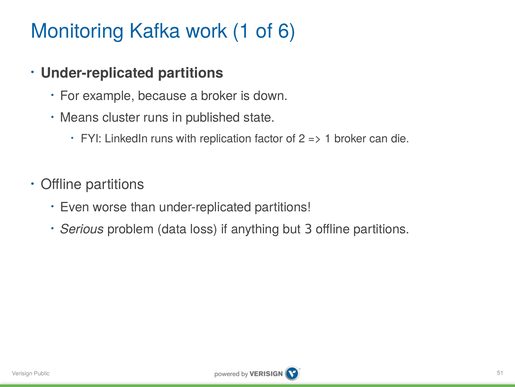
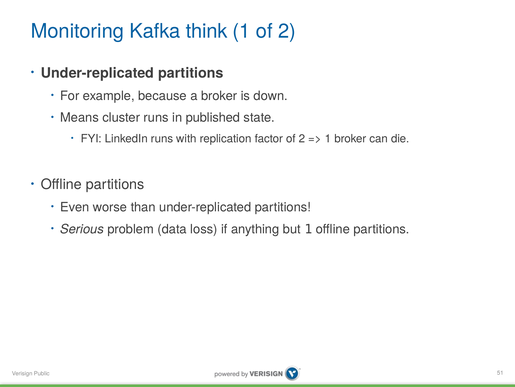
work: work -> think
1 of 6: 6 -> 2
but 3: 3 -> 1
